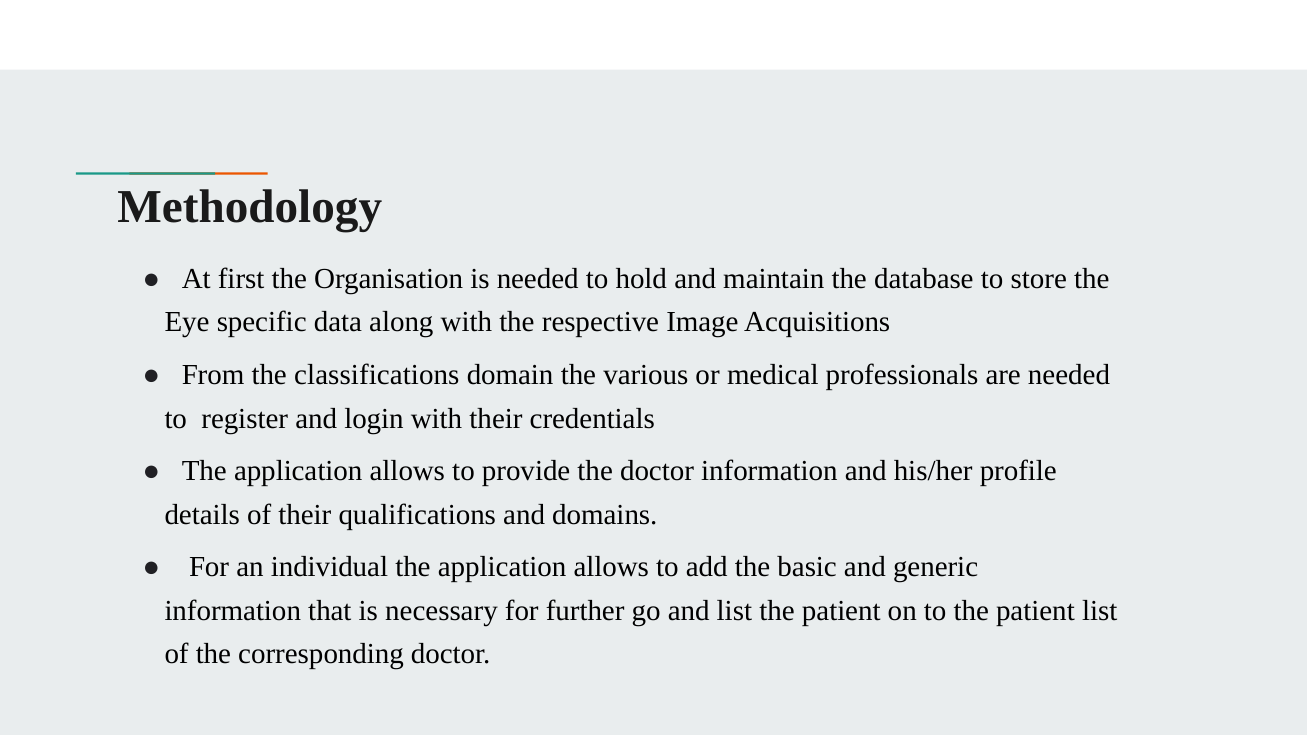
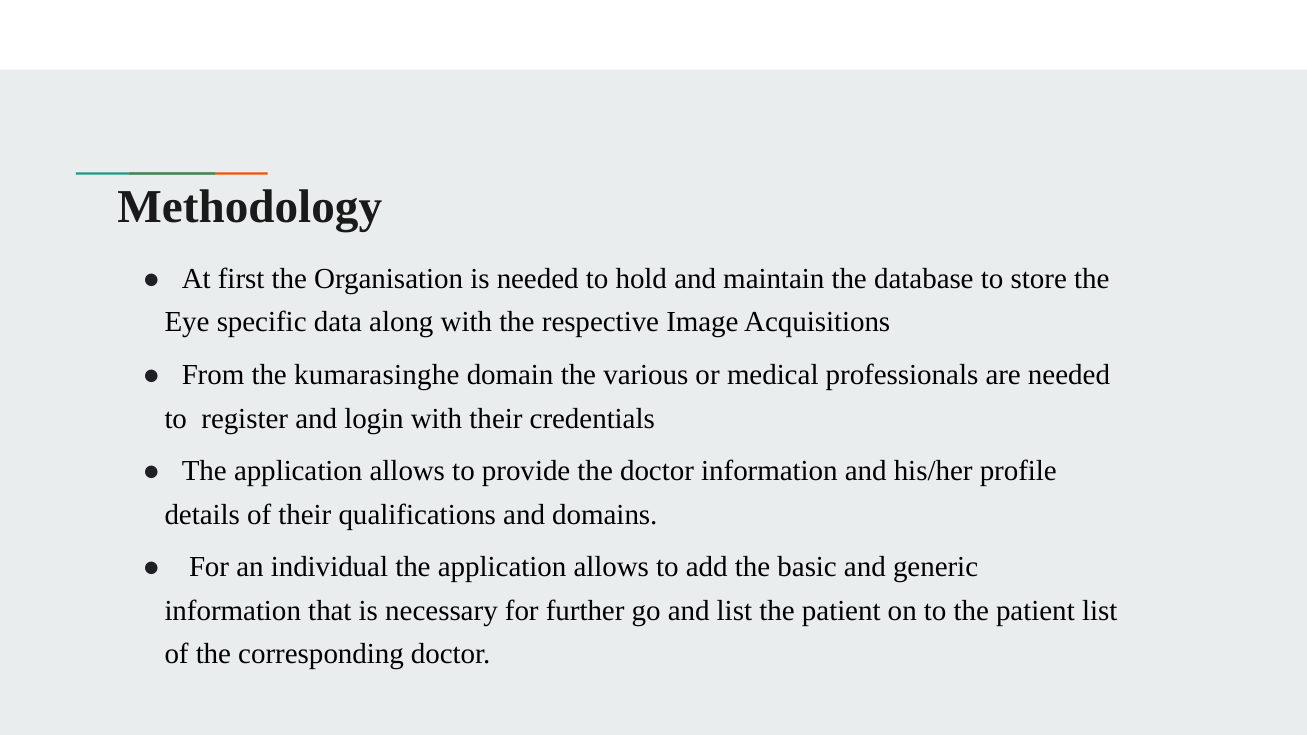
classifications: classifications -> kumarasinghe
